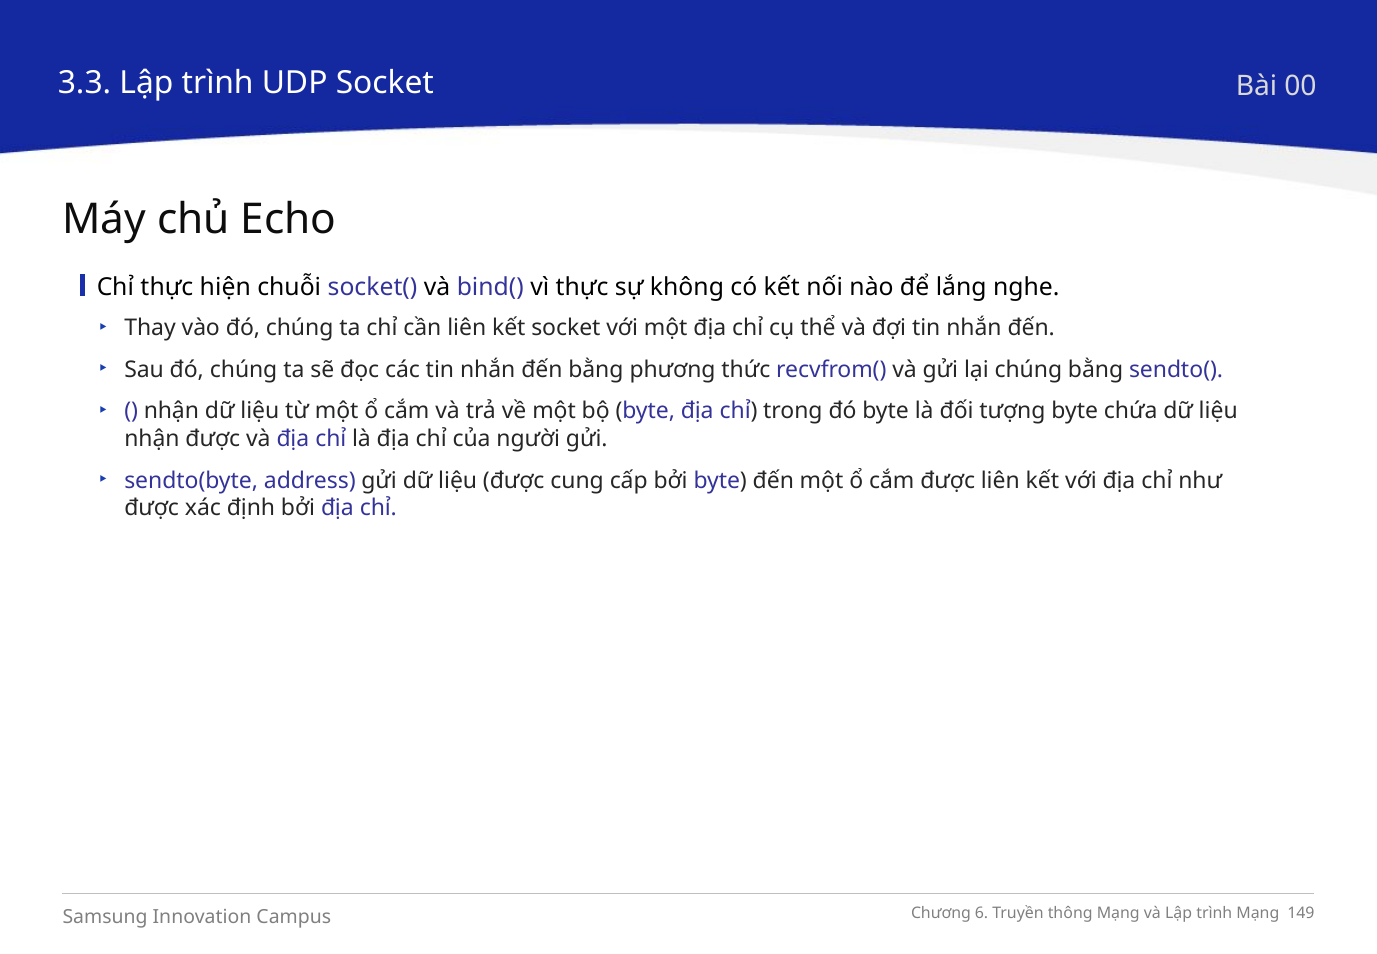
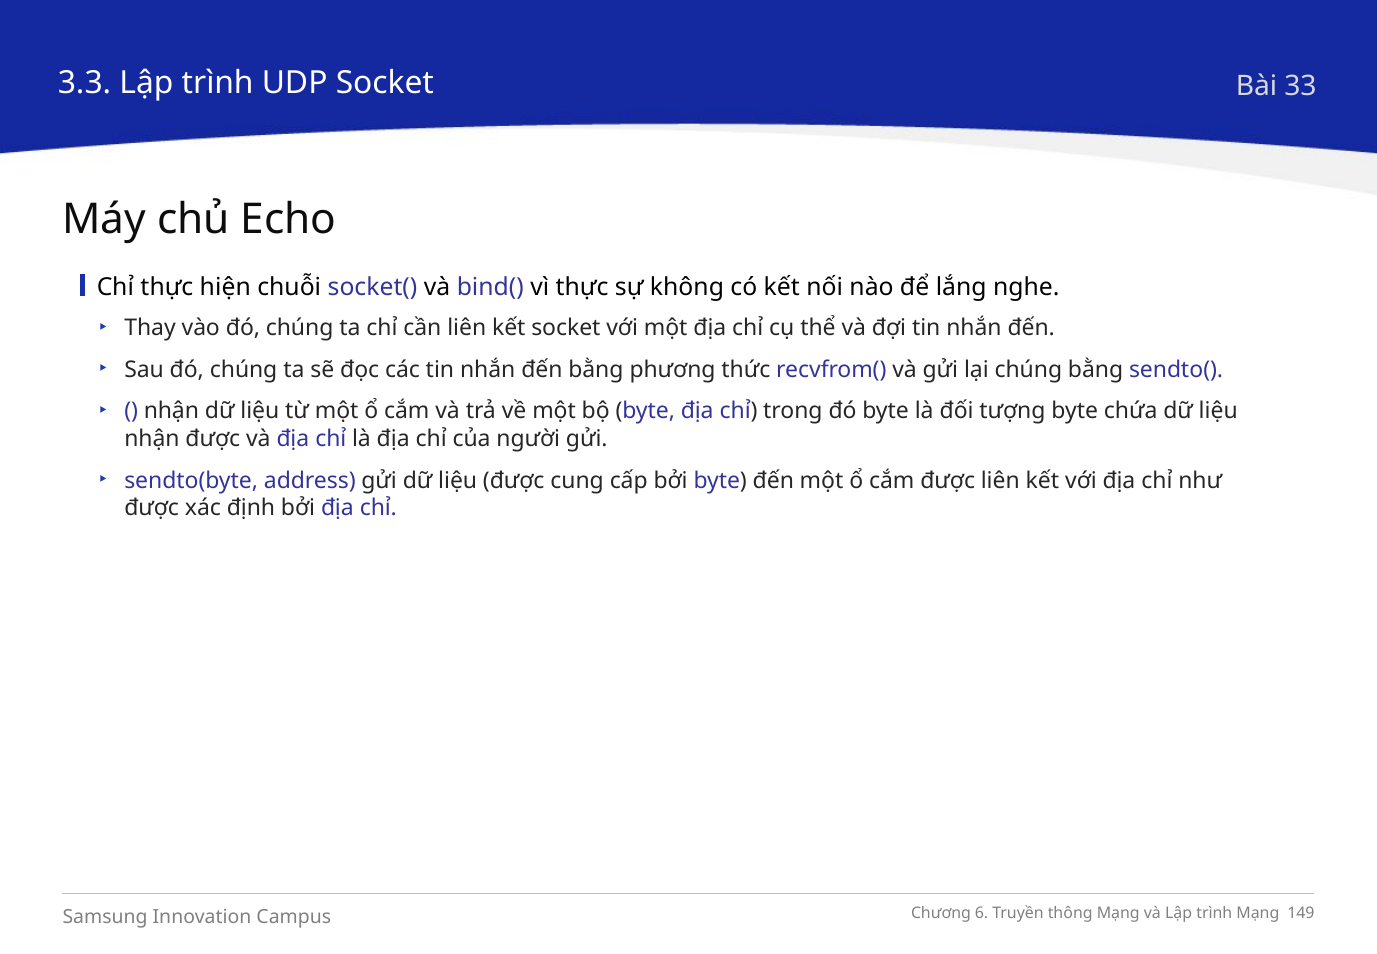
00: 00 -> 33
